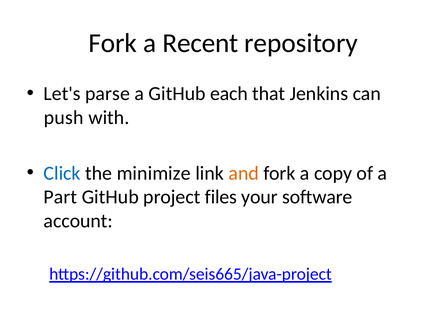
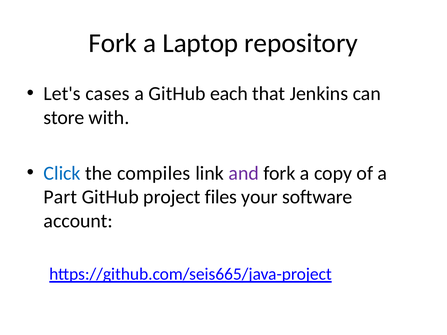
Recent: Recent -> Laptop
parse: parse -> cases
push: push -> store
minimize: minimize -> compiles
and colour: orange -> purple
